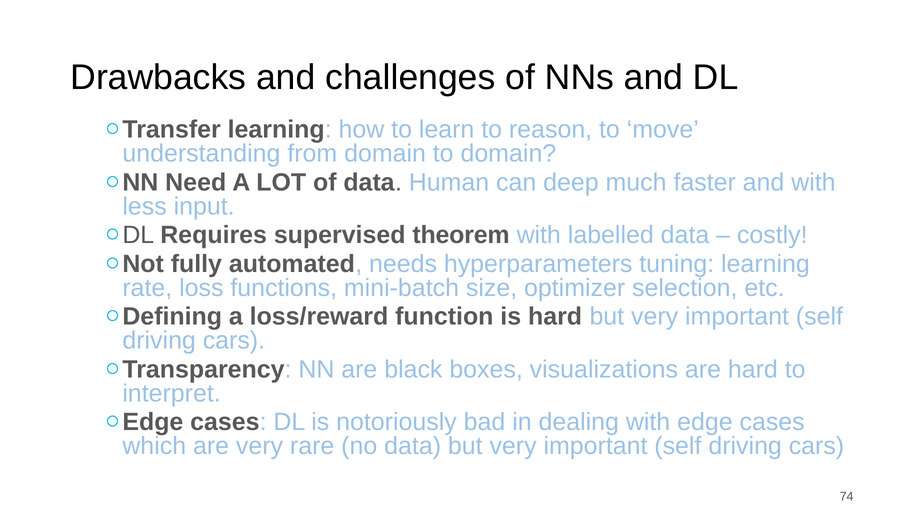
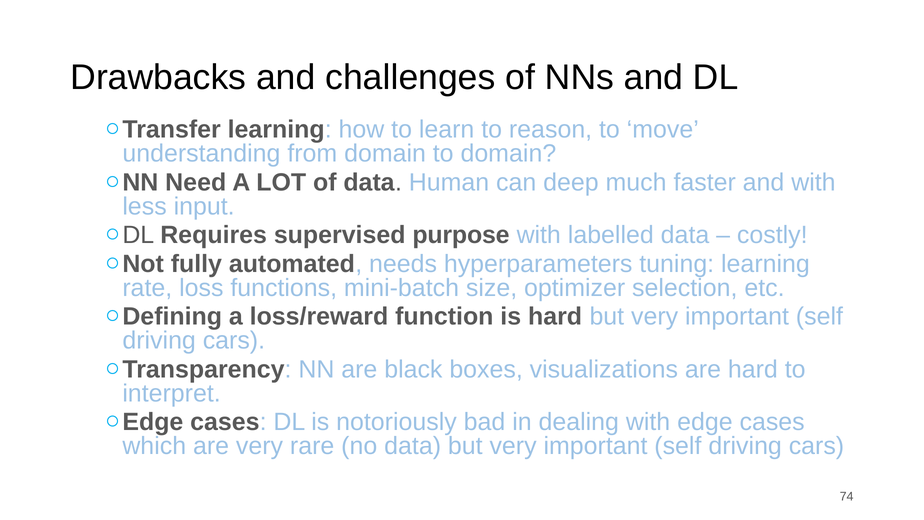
theorem: theorem -> purpose
